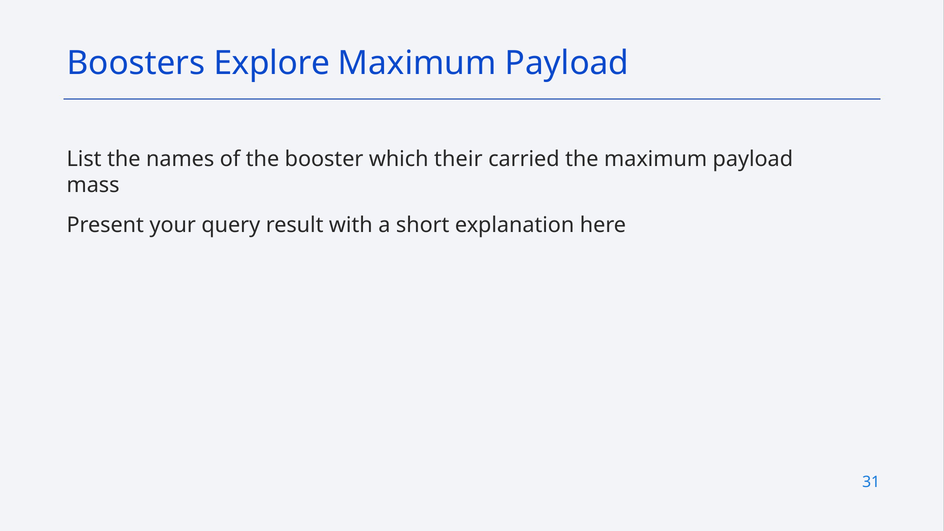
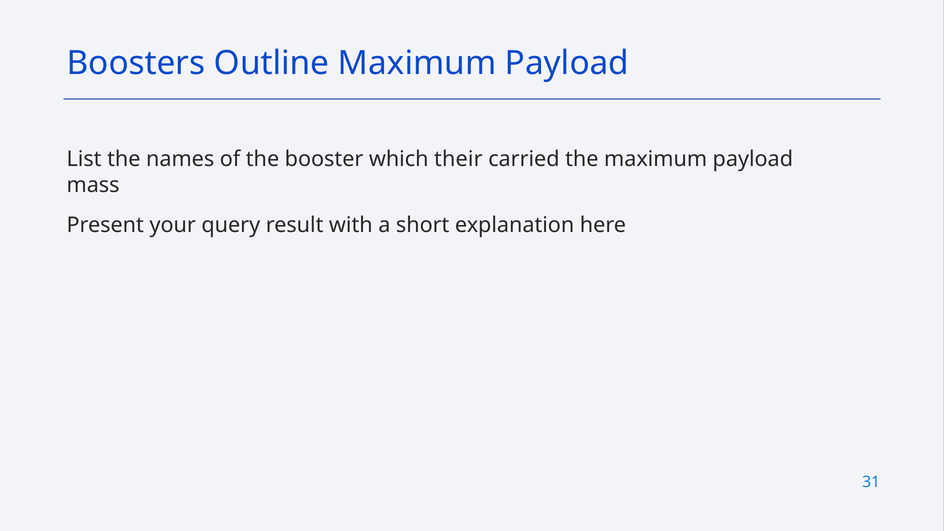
Explore: Explore -> Outline
